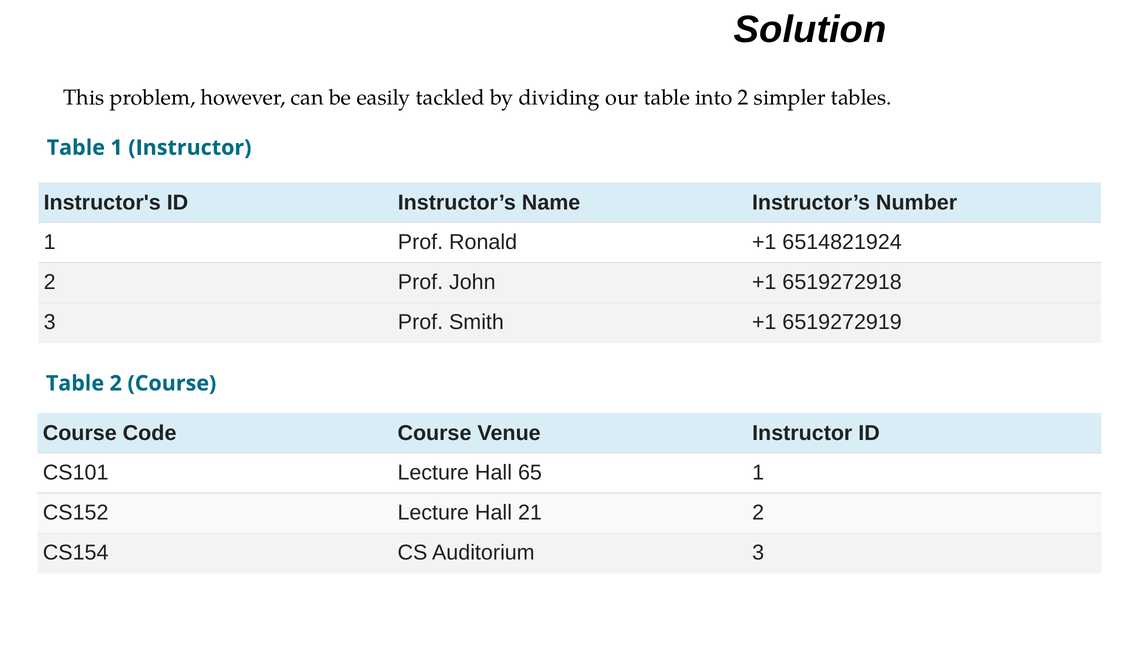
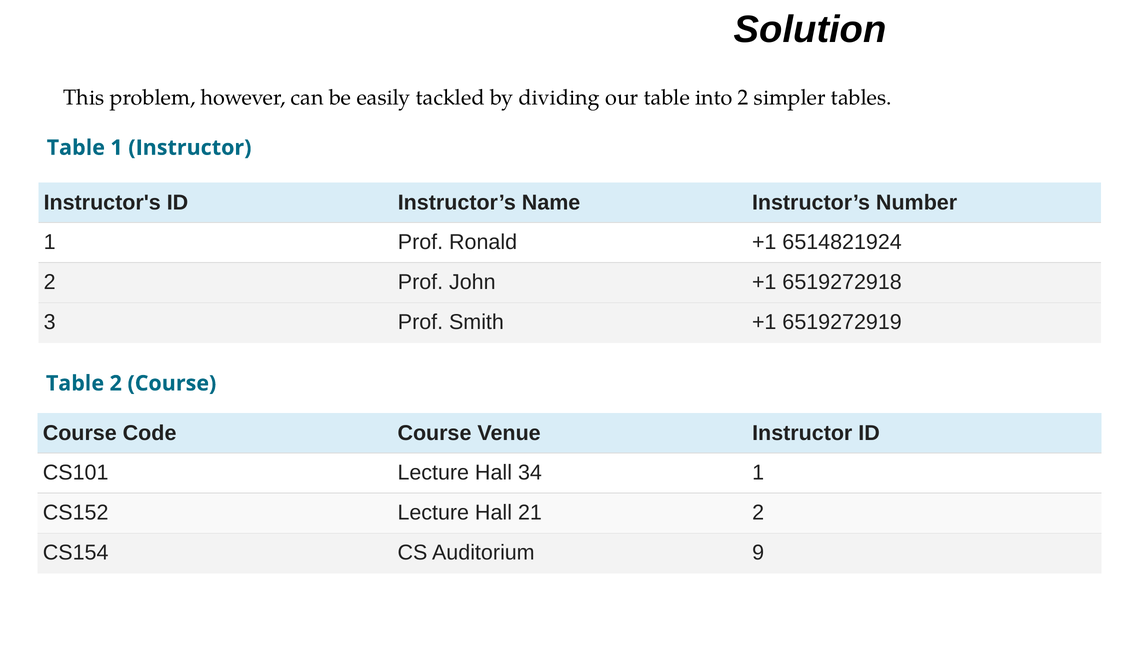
65: 65 -> 34
Auditorium 3: 3 -> 9
